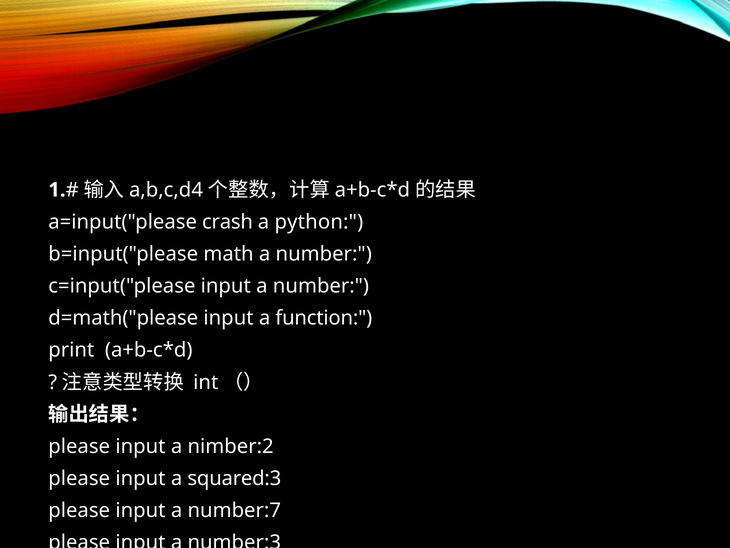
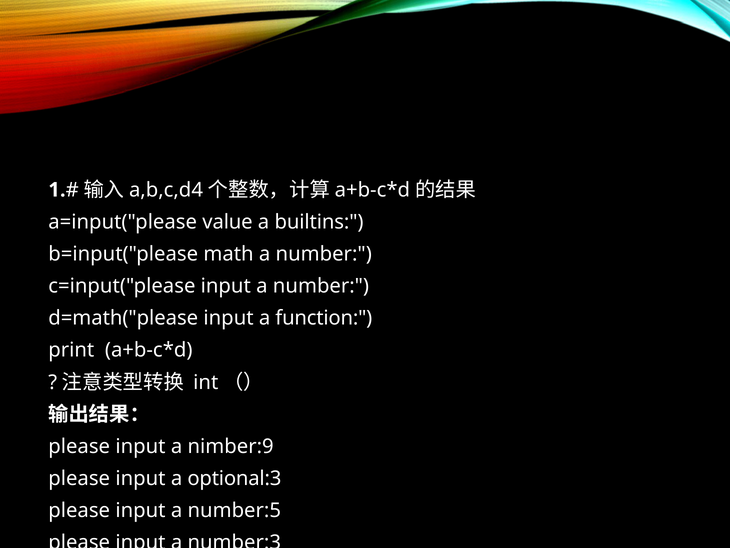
crash: crash -> value
python: python -> builtins
nimber:2: nimber:2 -> nimber:9
squared:3: squared:3 -> optional:3
number:7: number:7 -> number:5
